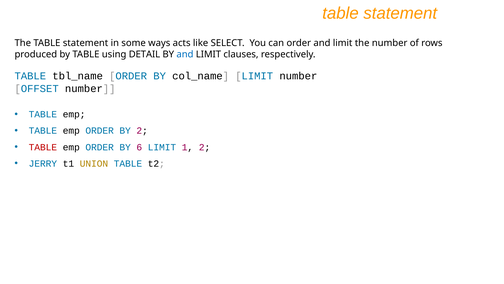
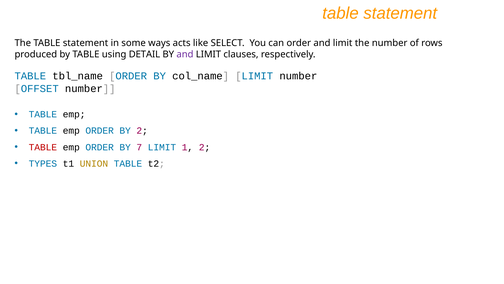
and at (185, 54) colour: blue -> purple
6: 6 -> 7
JERRY: JERRY -> TYPES
